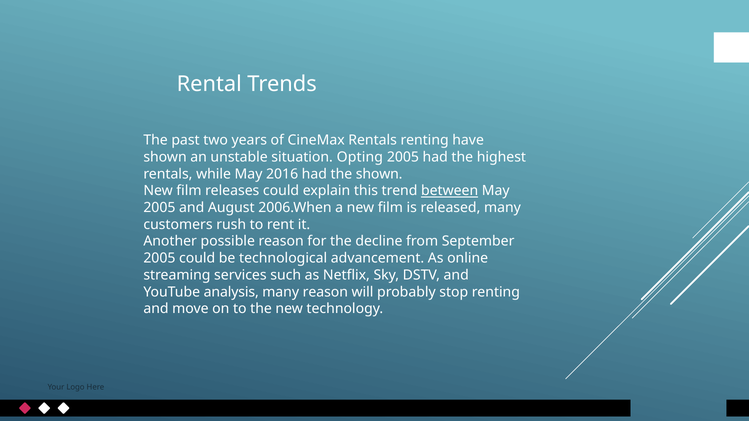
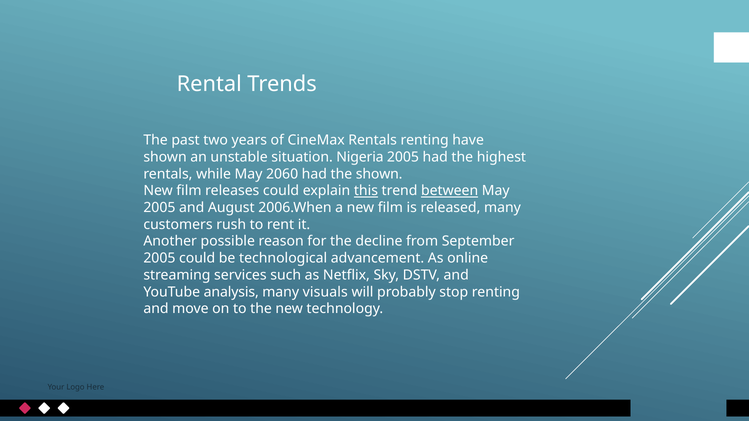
Opting: Opting -> Nigeria
2016: 2016 -> 2060
this underline: none -> present
many reason: reason -> visuals
